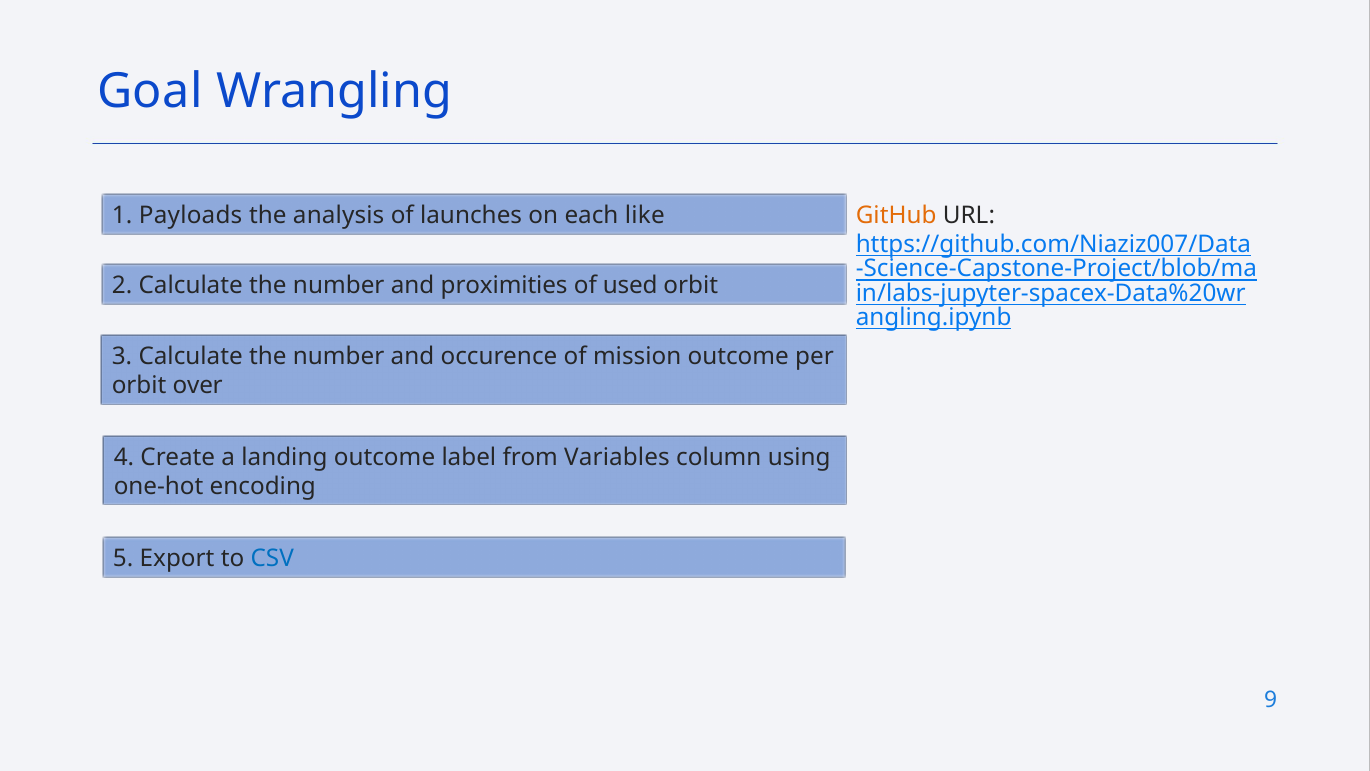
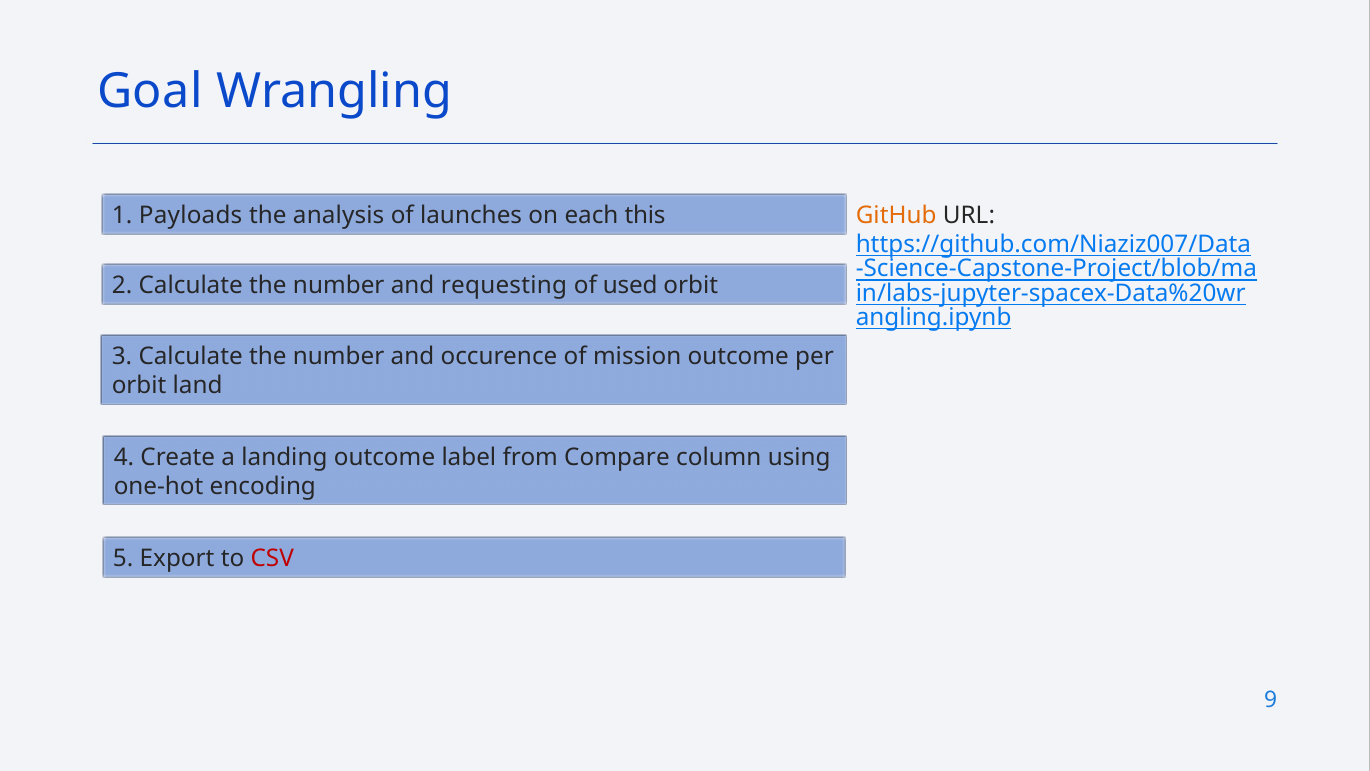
like: like -> this
proximities: proximities -> requesting
over: over -> land
Variables: Variables -> Compare
CSV colour: blue -> red
